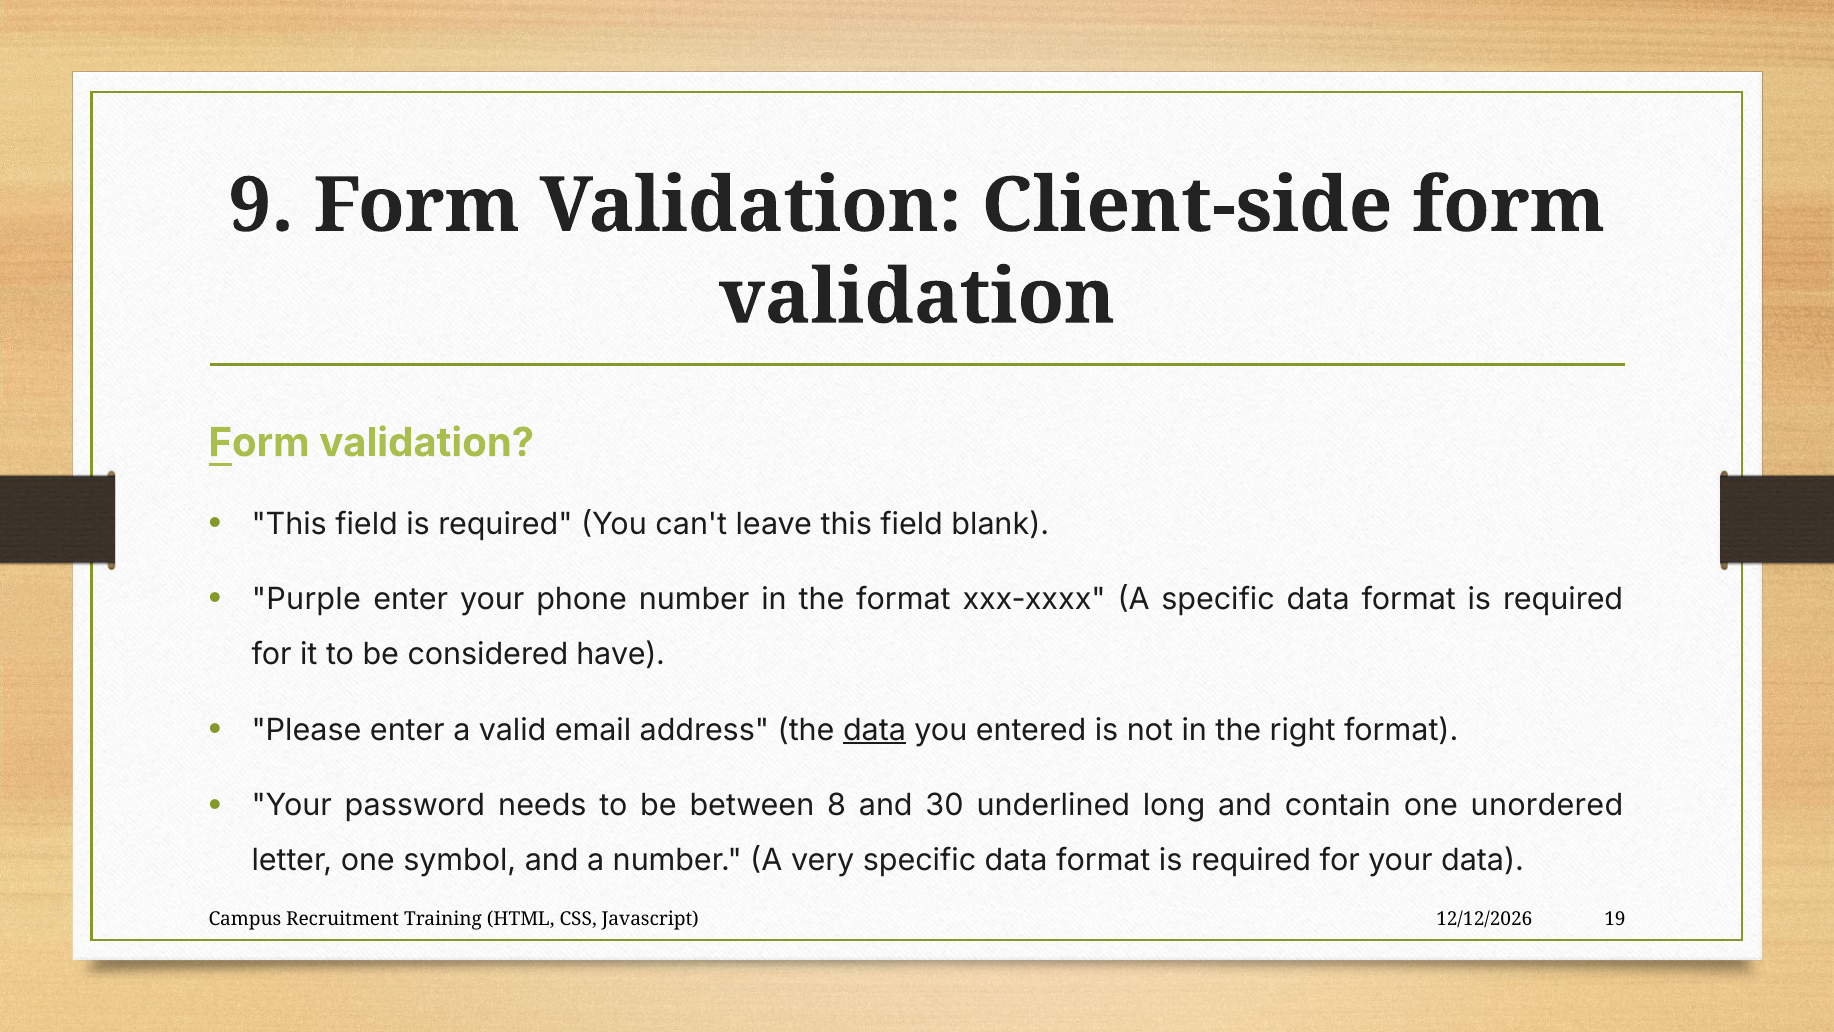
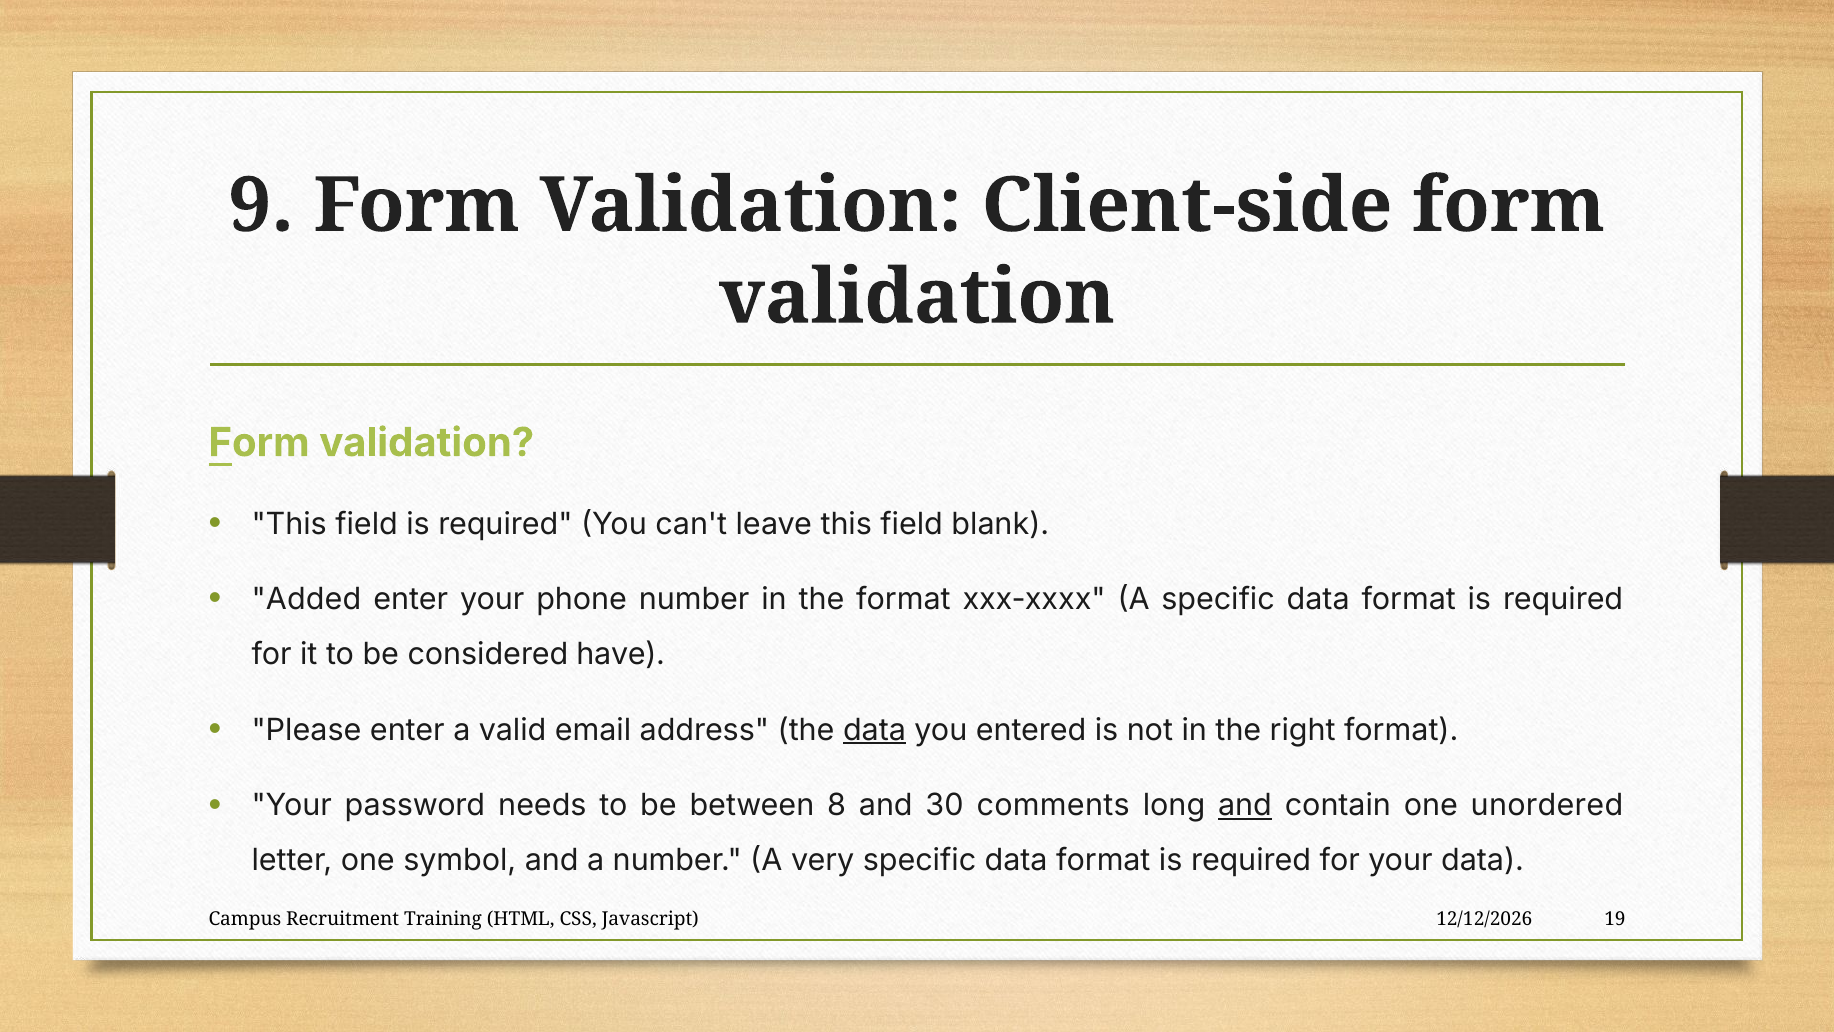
Purple: Purple -> Added
underlined: underlined -> comments
and at (1245, 806) underline: none -> present
